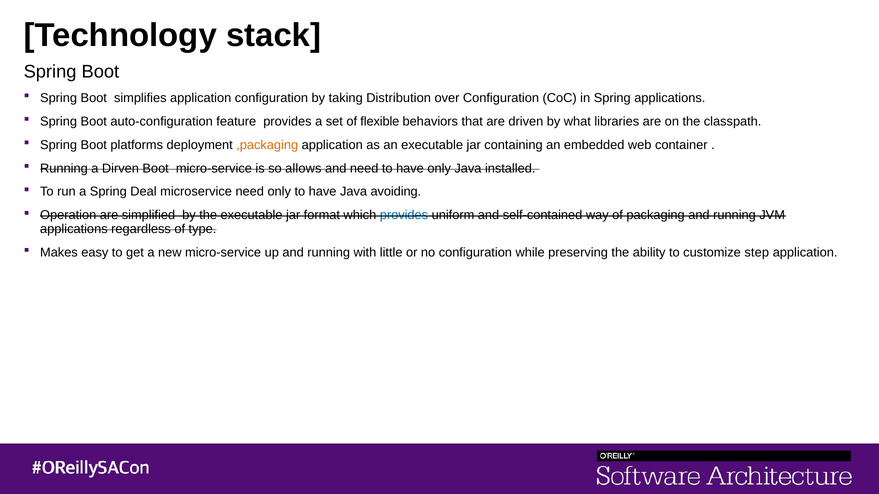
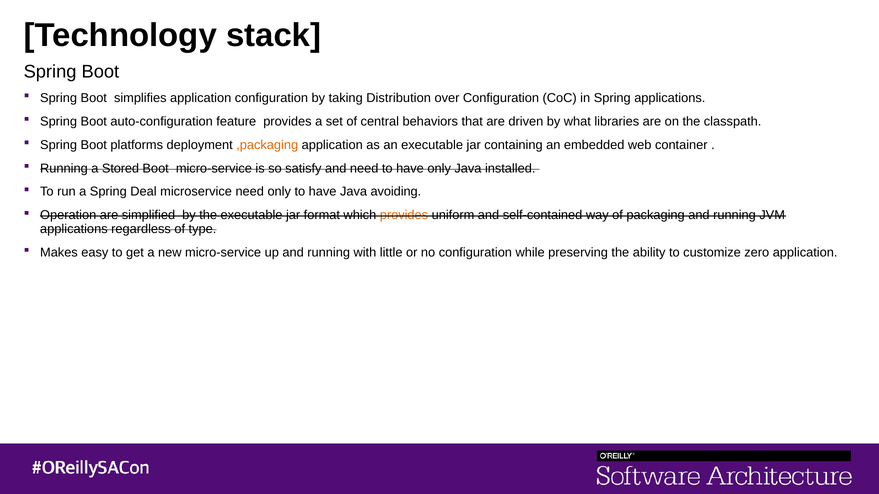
flexible: flexible -> central
Dirven: Dirven -> Stored
allows: allows -> satisfy
provides at (404, 215) colour: blue -> orange
step: step -> zero
